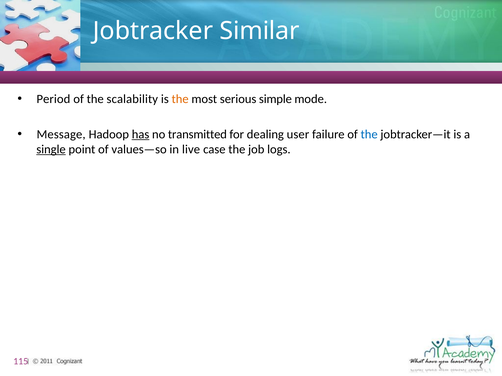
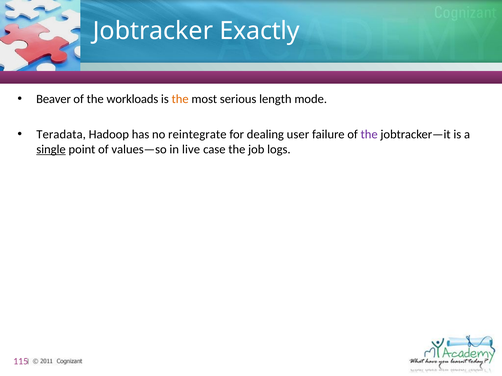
Similar: Similar -> Exactly
Period: Period -> Beaver
scalability: scalability -> workloads
simple: simple -> length
Message: Message -> Teradata
has underline: present -> none
transmitted: transmitted -> reintegrate
the at (369, 134) colour: blue -> purple
